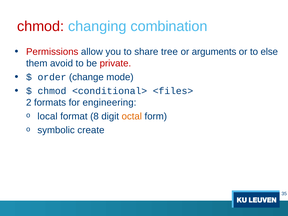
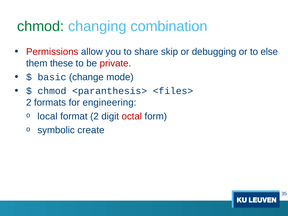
chmod at (41, 26) colour: red -> green
tree: tree -> skip
arguments: arguments -> debugging
avoid: avoid -> these
order: order -> basic
<conditional>: <conditional> -> <paranthesis>
format 8: 8 -> 2
octal colour: orange -> red
